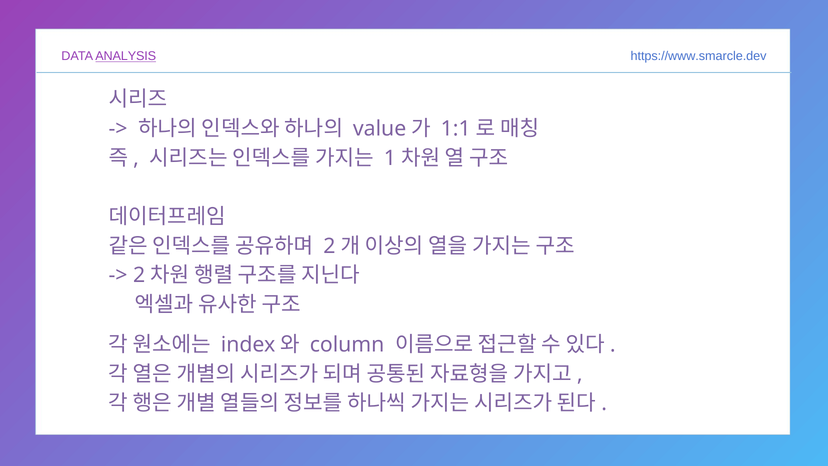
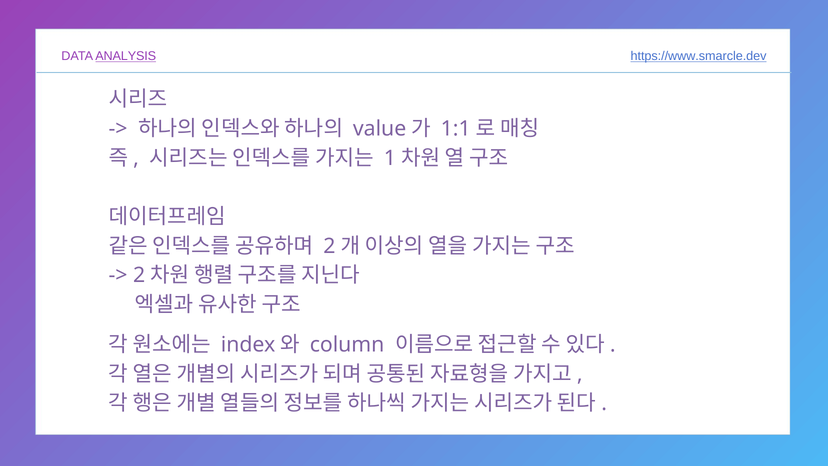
https://www.smarcle.dev underline: none -> present
